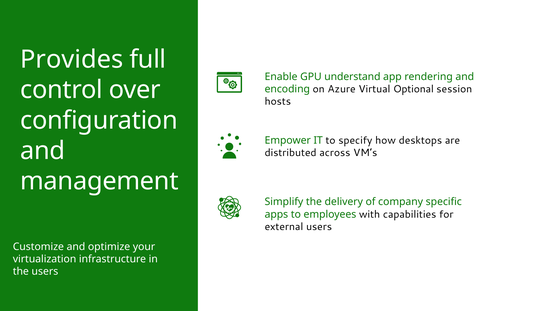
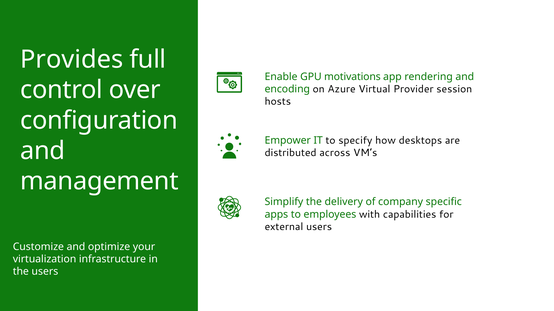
understand: understand -> motivations
Optional: Optional -> Provider
